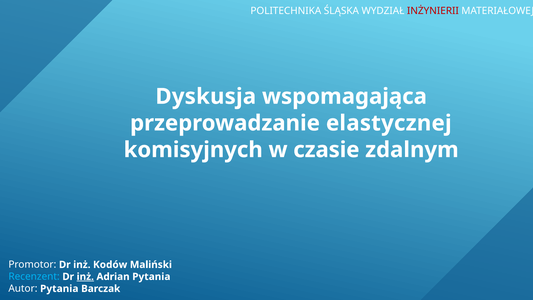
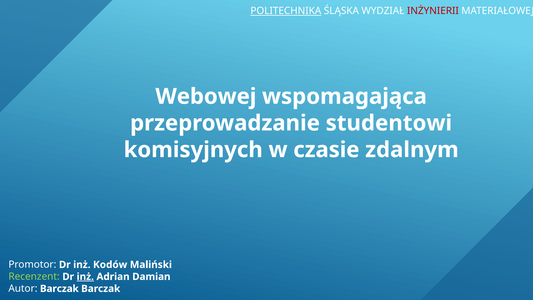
POLITECHNIKA underline: none -> present
Dyskusja: Dyskusja -> Webowej
elastycznej: elastycznej -> studentowi
Recenzent colour: light blue -> light green
Adrian Pytania: Pytania -> Damian
Autor Pytania: Pytania -> Barczak
